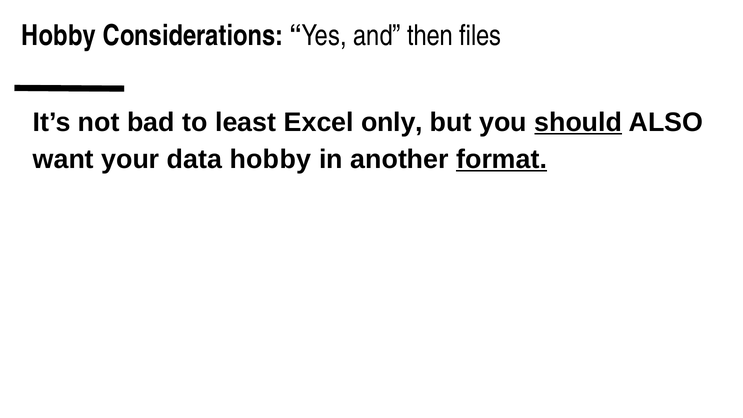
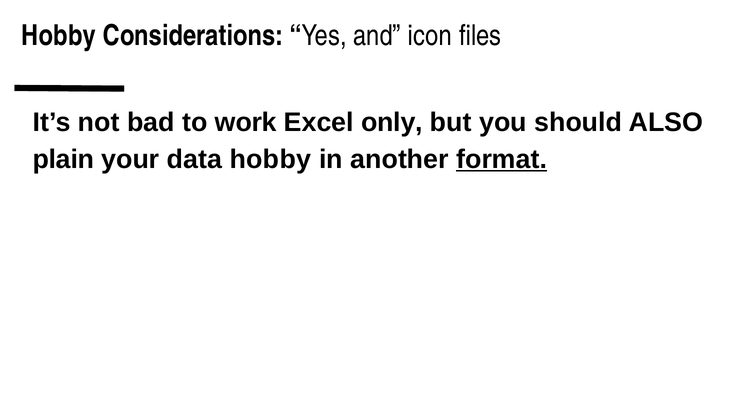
then: then -> icon
least: least -> work
should underline: present -> none
want: want -> plain
